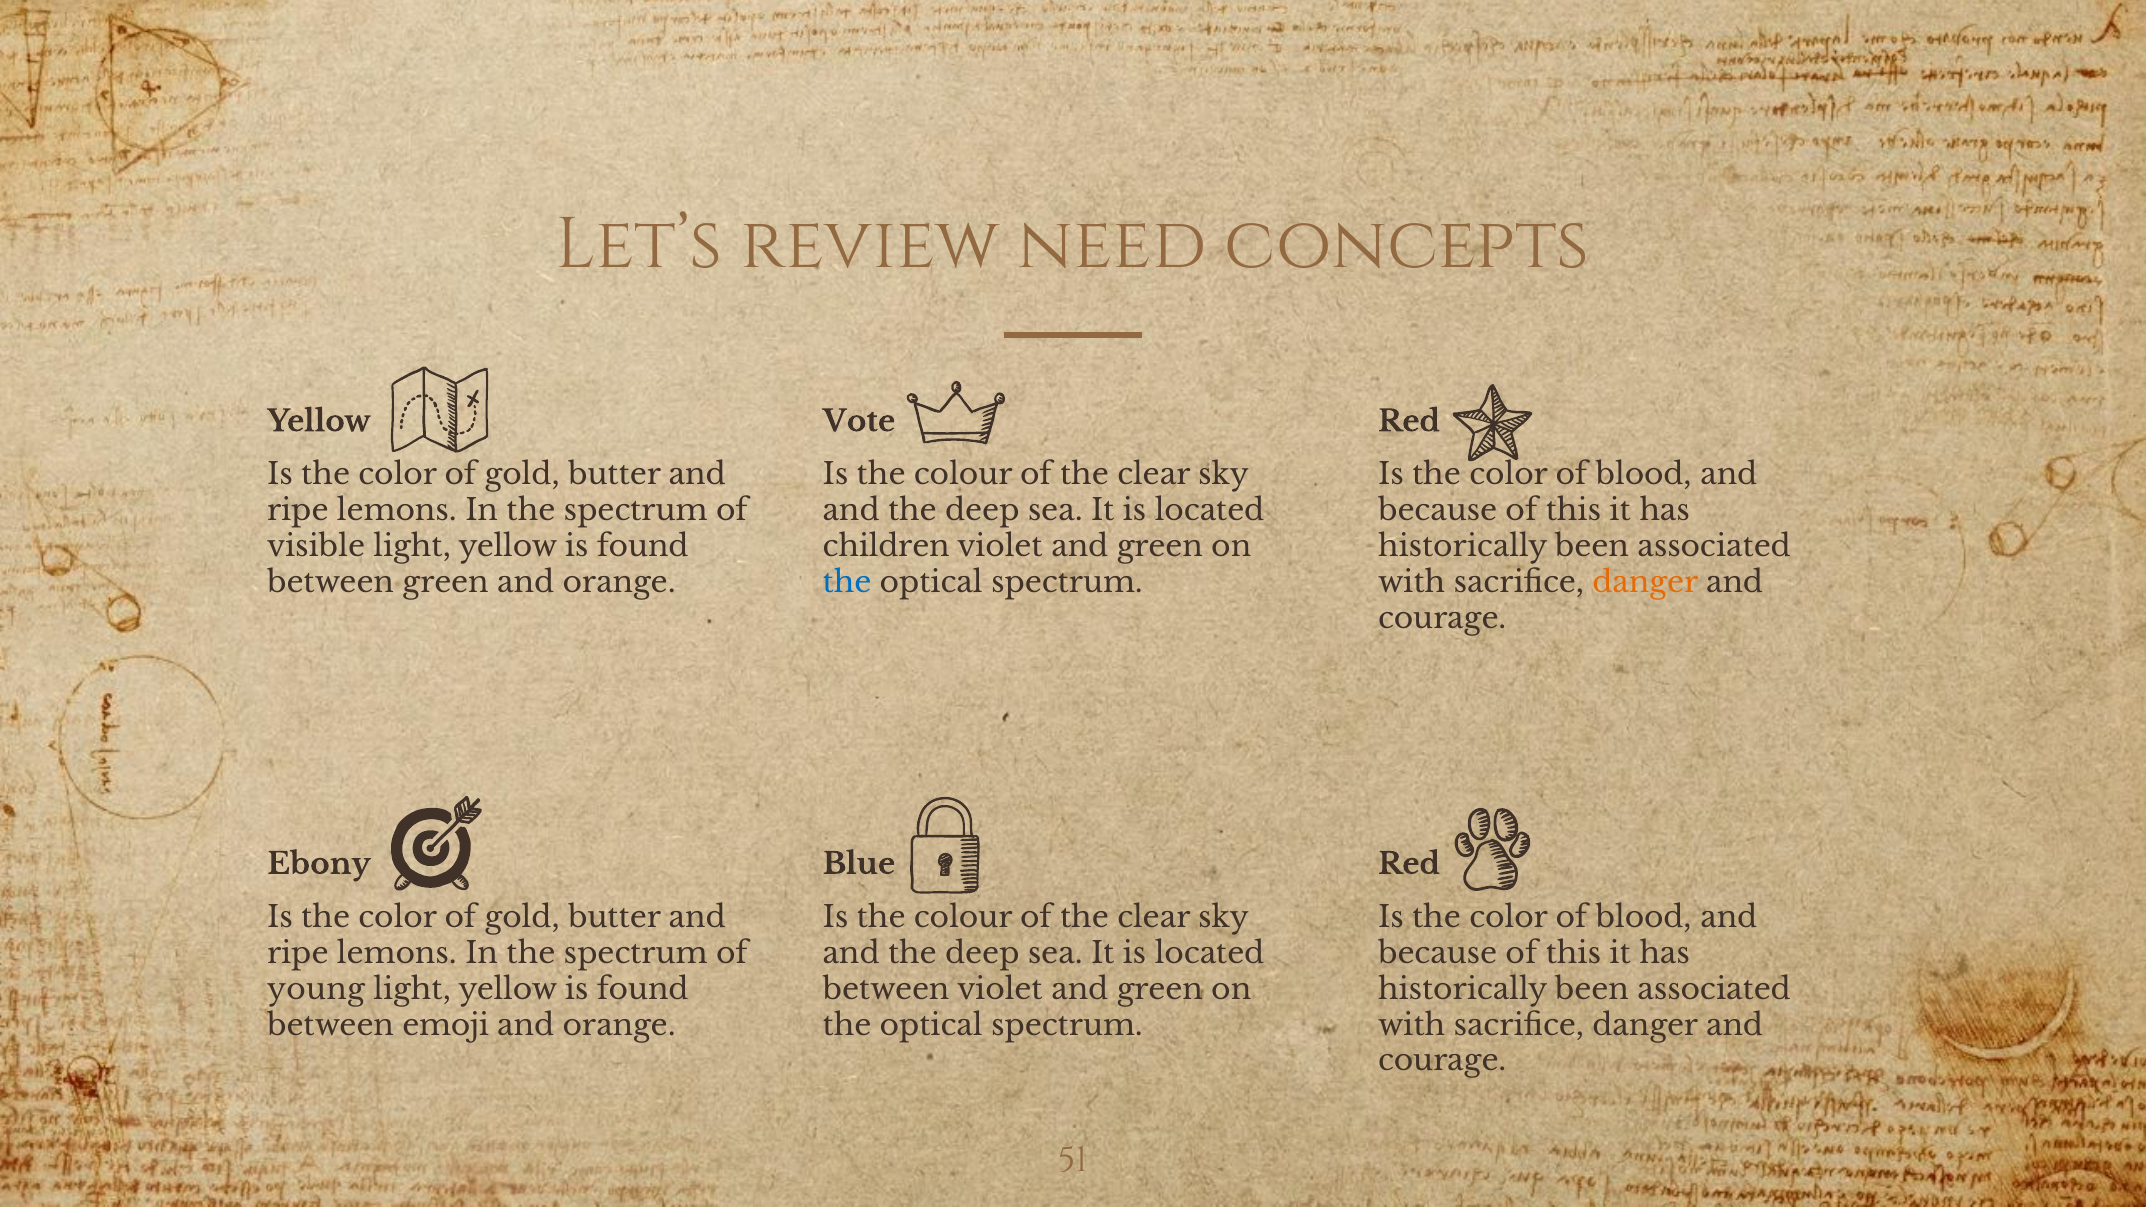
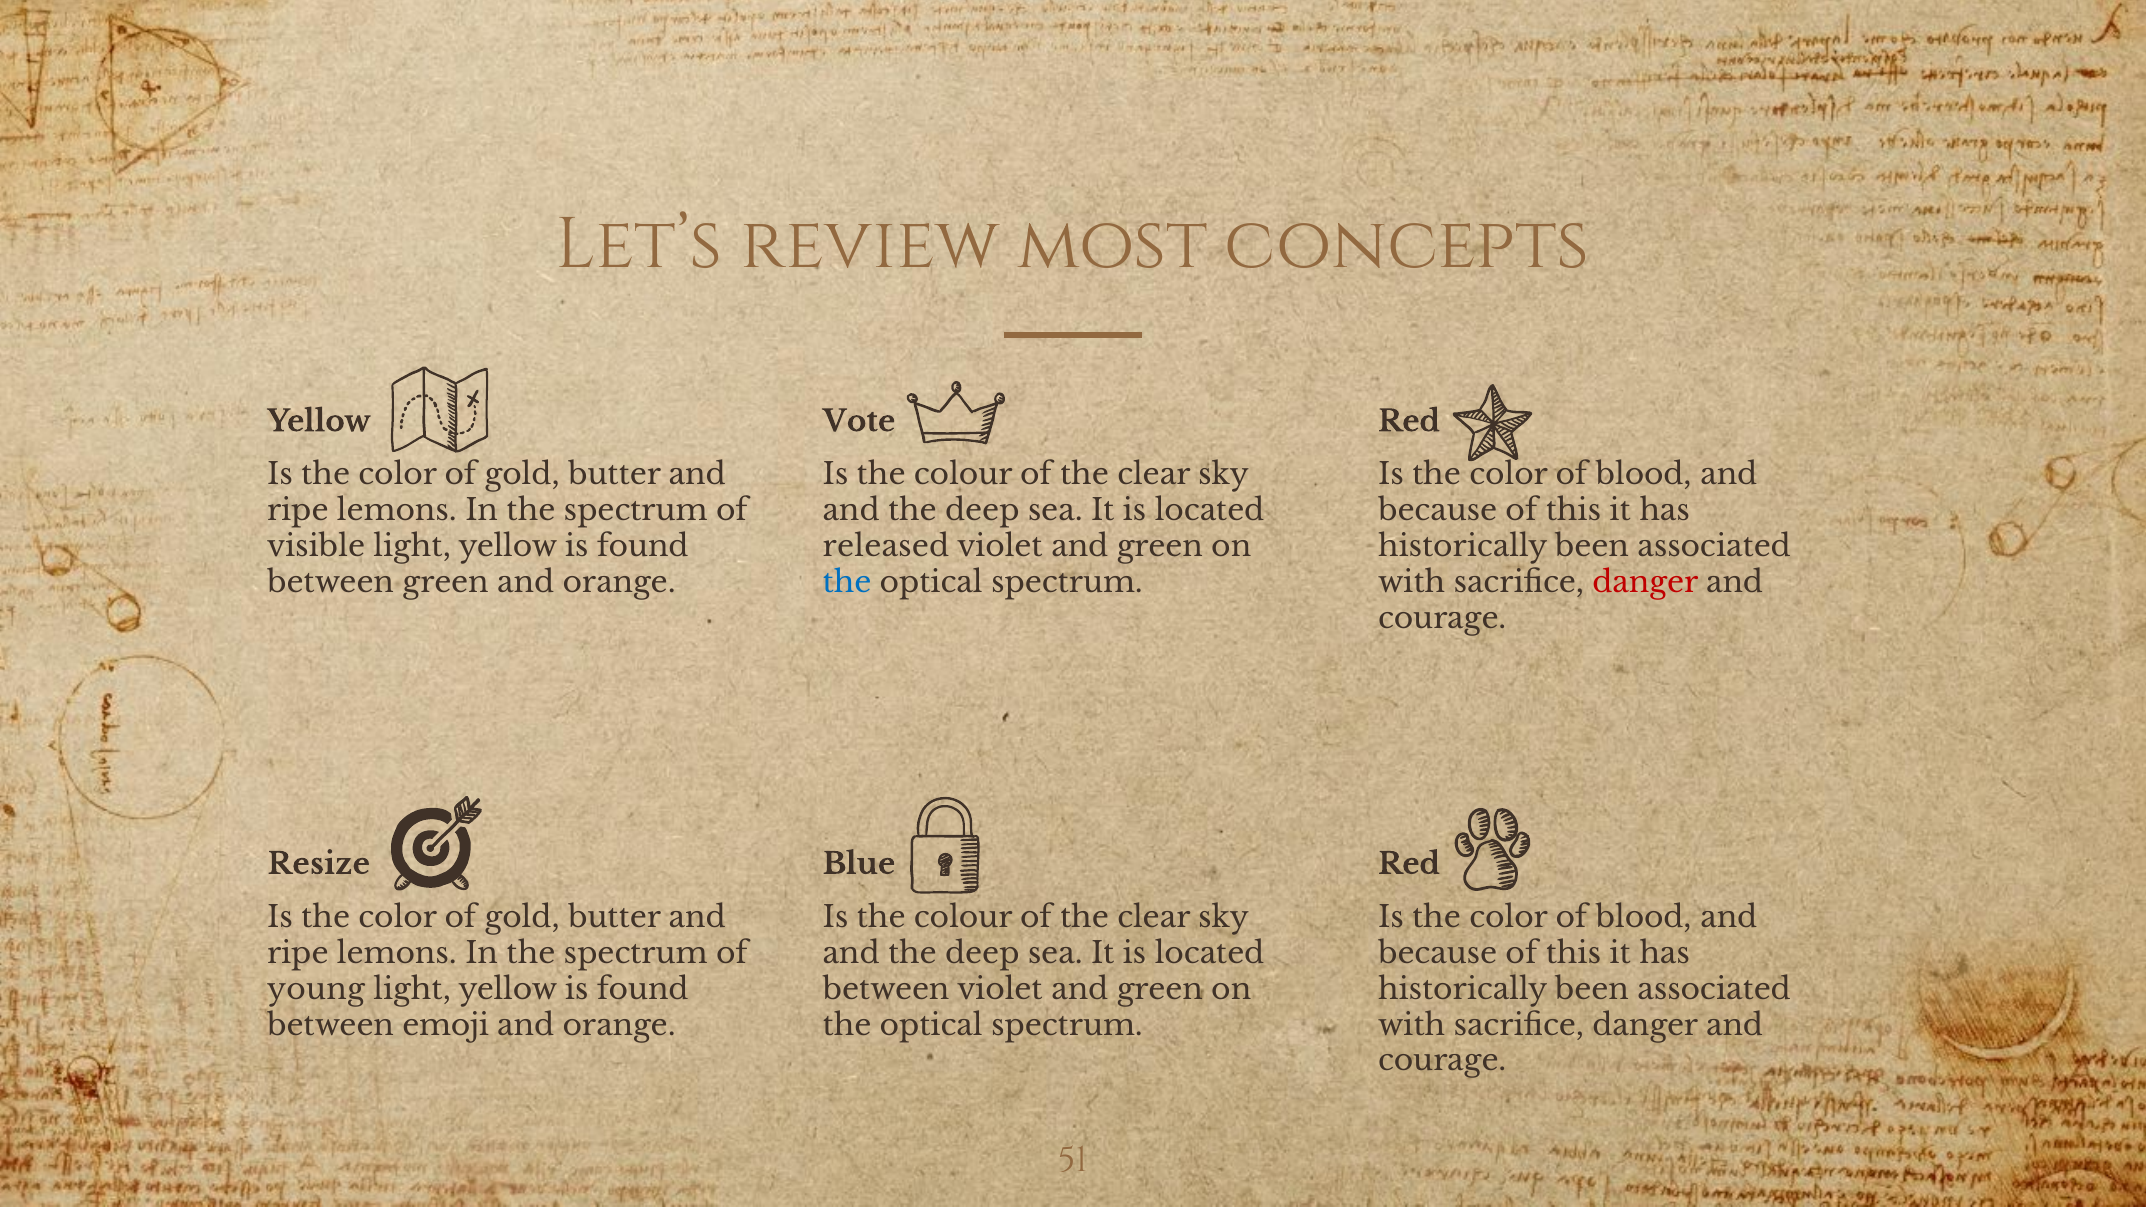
need: need -> most
children: children -> released
danger at (1645, 583) colour: orange -> red
Ebony: Ebony -> Resize
